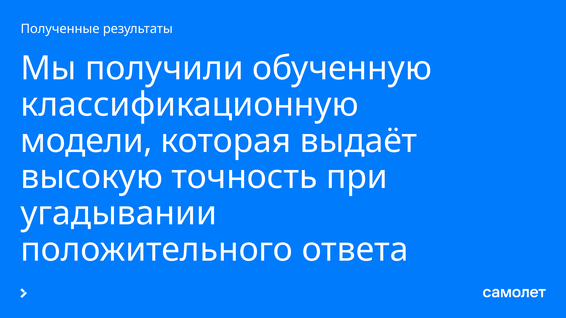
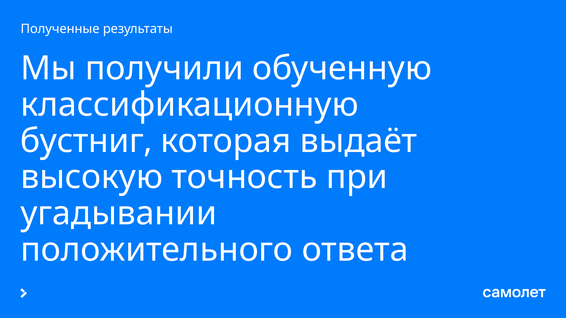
модели: модели -> бустниг
